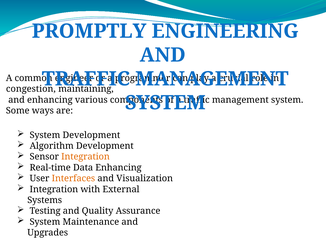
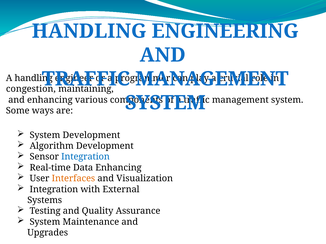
PROMPTLY at (89, 31): PROMPTLY -> HANDLING
A common: common -> handling
Integration at (85, 157) colour: orange -> blue
